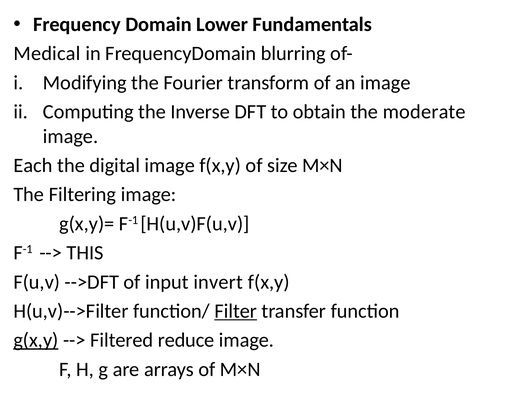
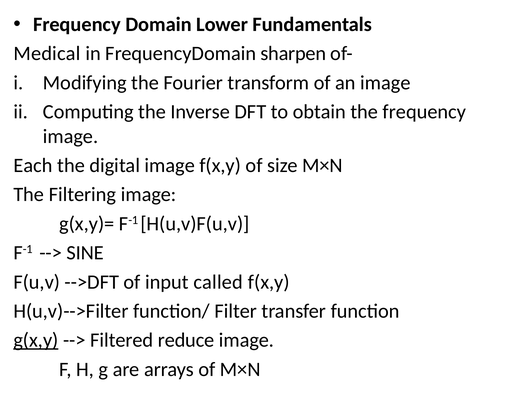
blurring: blurring -> sharpen
the moderate: moderate -> frequency
THIS: THIS -> SINE
invert: invert -> called
Filter underline: present -> none
